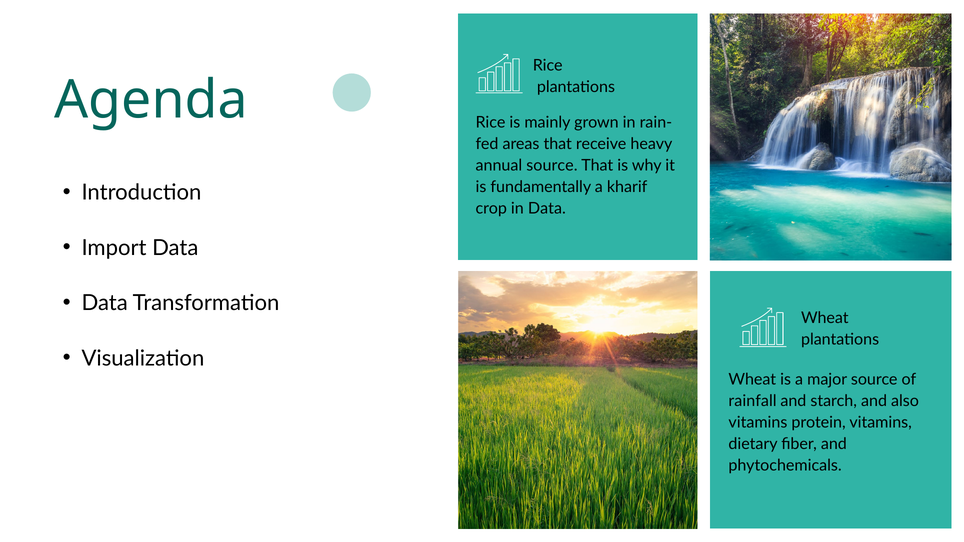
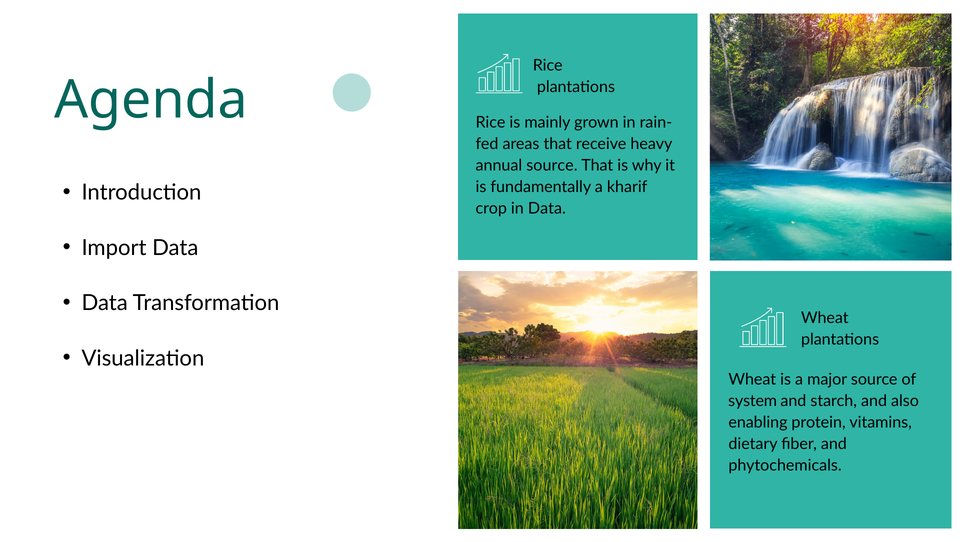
rainfall: rainfall -> system
vitamins at (758, 423): vitamins -> enabling
